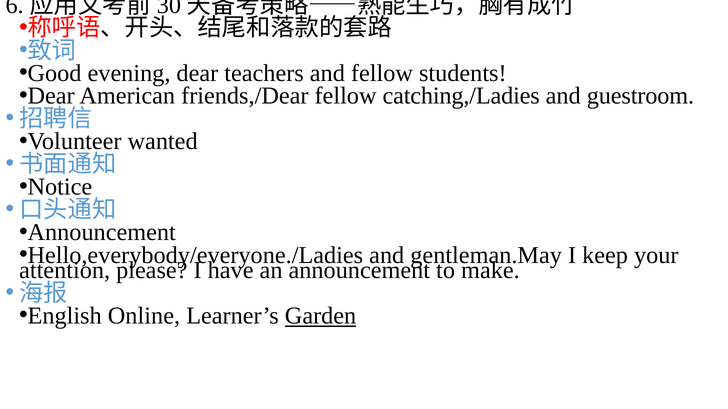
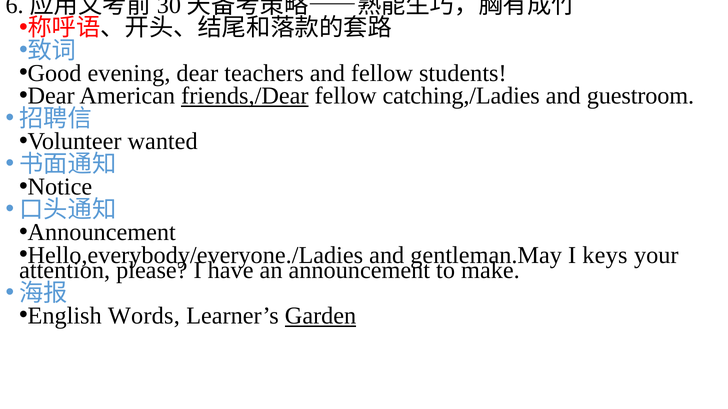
friends,/Dear underline: none -> present
keep: keep -> keys
Online: Online -> Words
